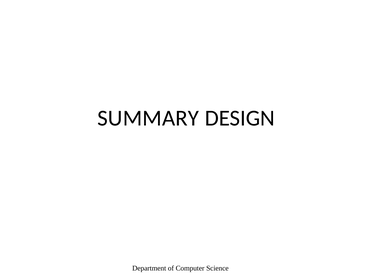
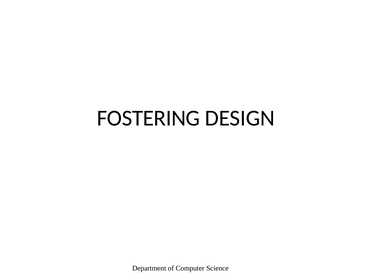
SUMMARY: SUMMARY -> FOSTERING
